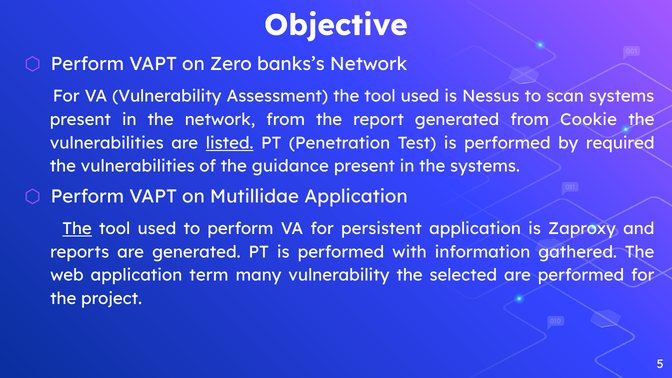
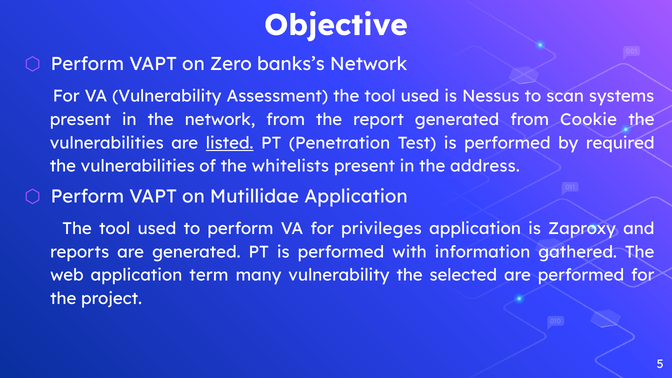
guidance: guidance -> whitelists
the systems: systems -> address
The at (77, 229) underline: present -> none
persistent: persistent -> privileges
